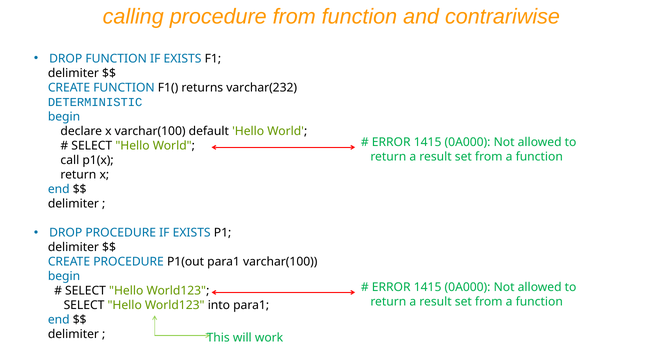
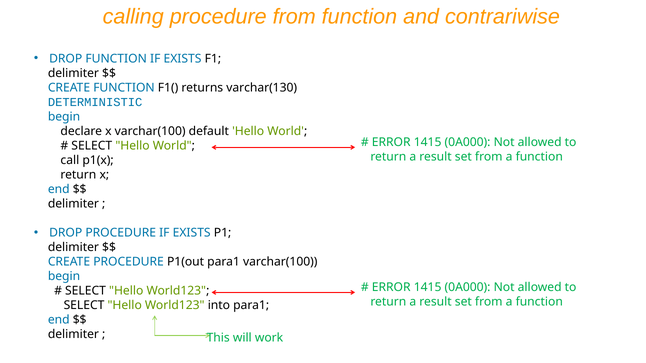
varchar(232: varchar(232 -> varchar(130
